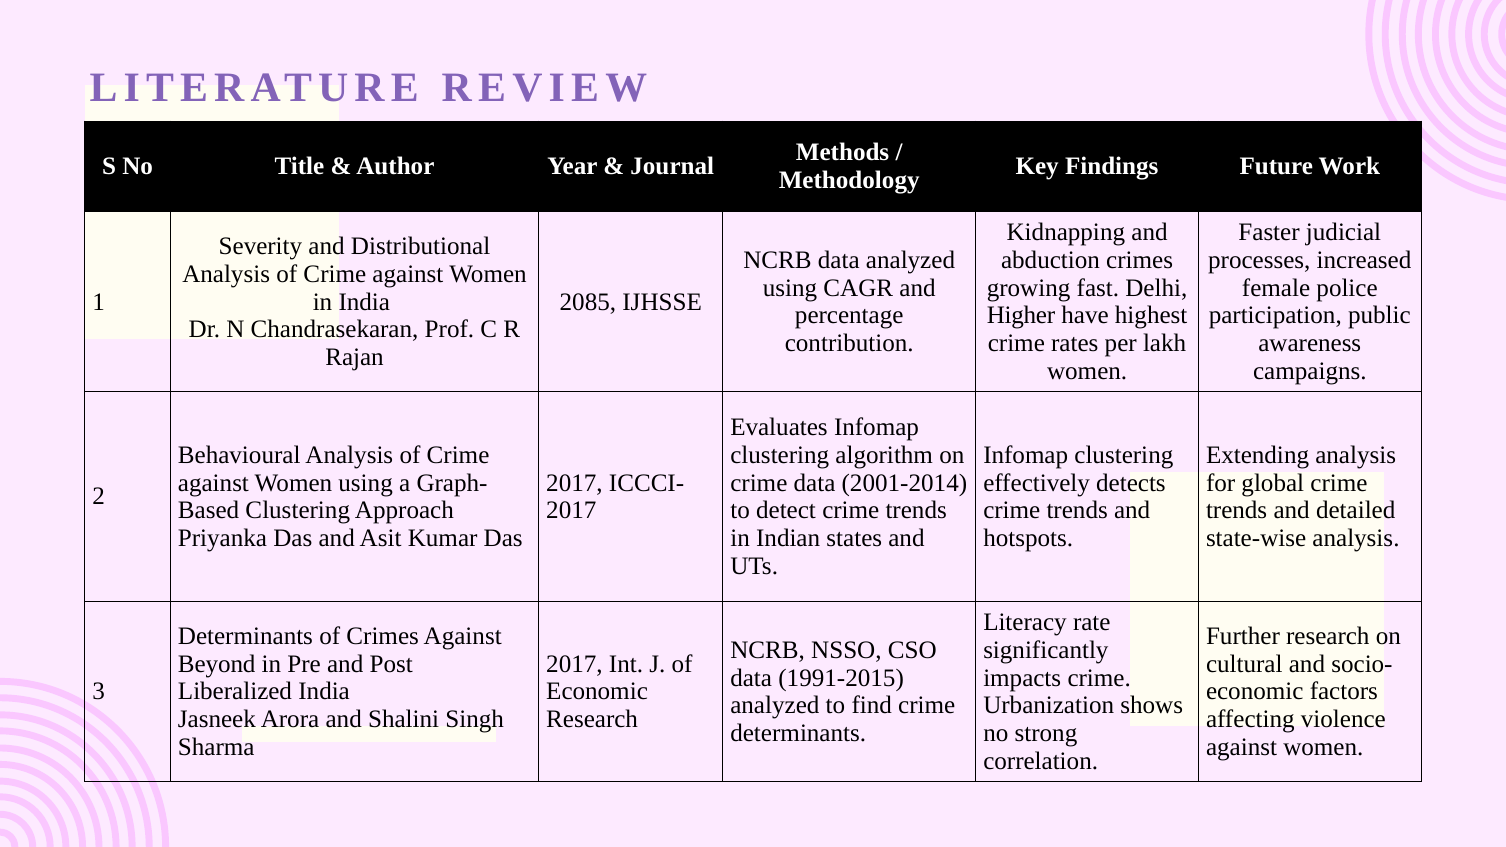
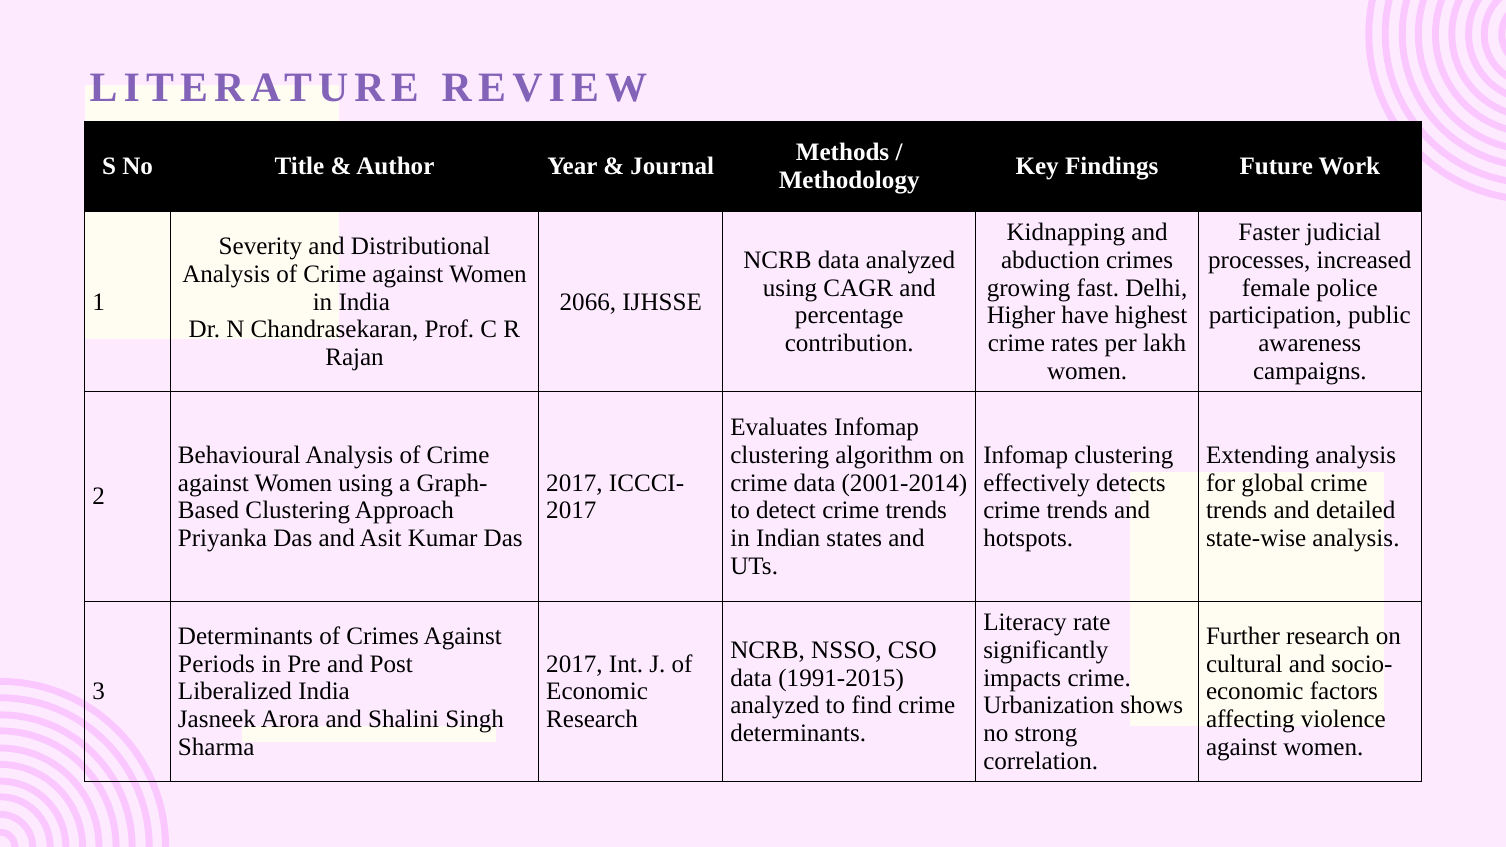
2085: 2085 -> 2066
Beyond: Beyond -> Periods
